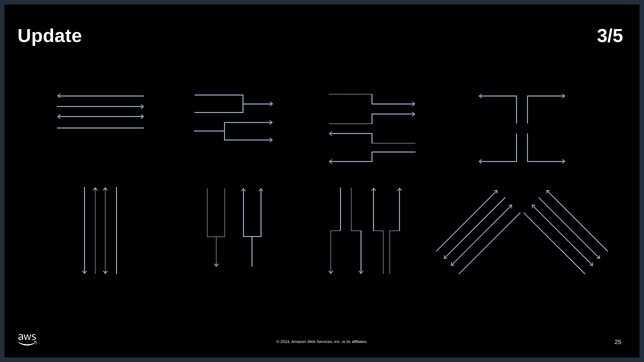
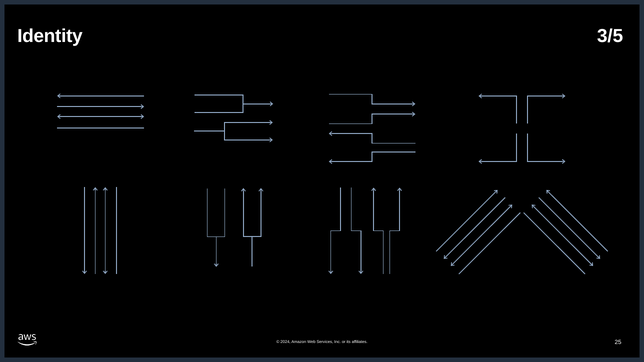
Update: Update -> Identity
